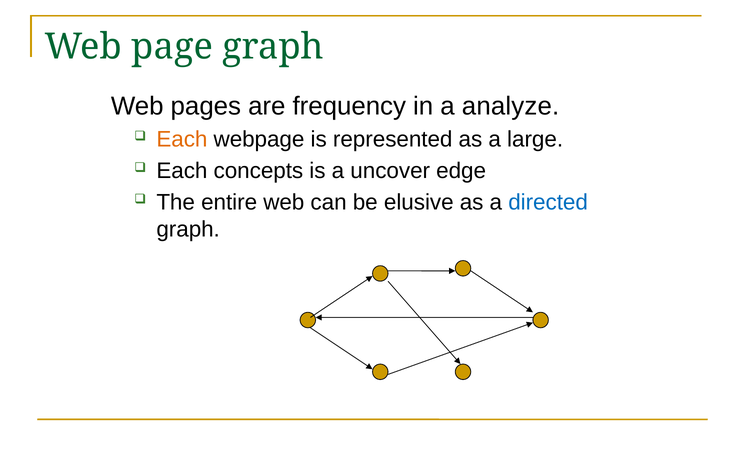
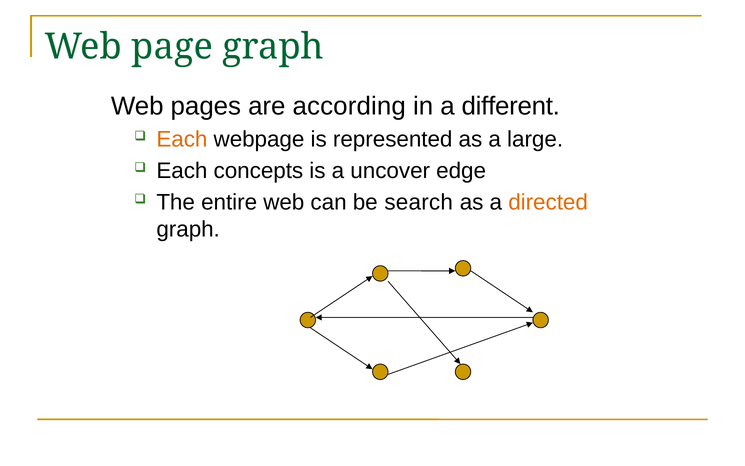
frequency: frequency -> according
analyze: analyze -> different
elusive: elusive -> search
directed colour: blue -> orange
